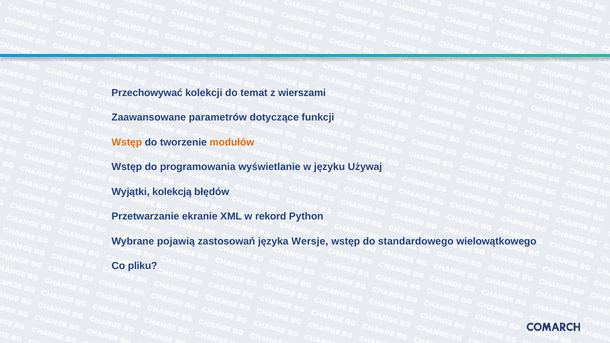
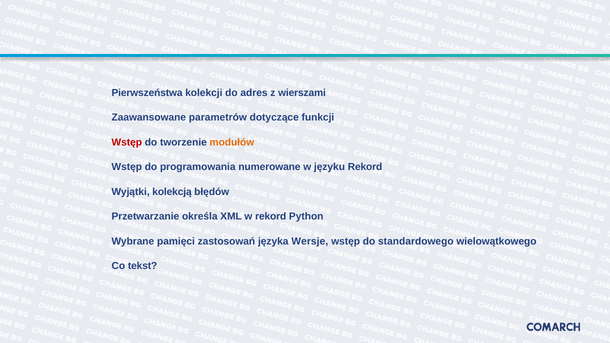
Przechowywać: Przechowywać -> Pierwszeństwa
temat: temat -> adres
Wstęp at (127, 142) colour: orange -> red
wyświetlanie: wyświetlanie -> numerowane
języku Używaj: Używaj -> Rekord
ekranie: ekranie -> określa
pojawią: pojawią -> pamięci
pliku: pliku -> tekst
